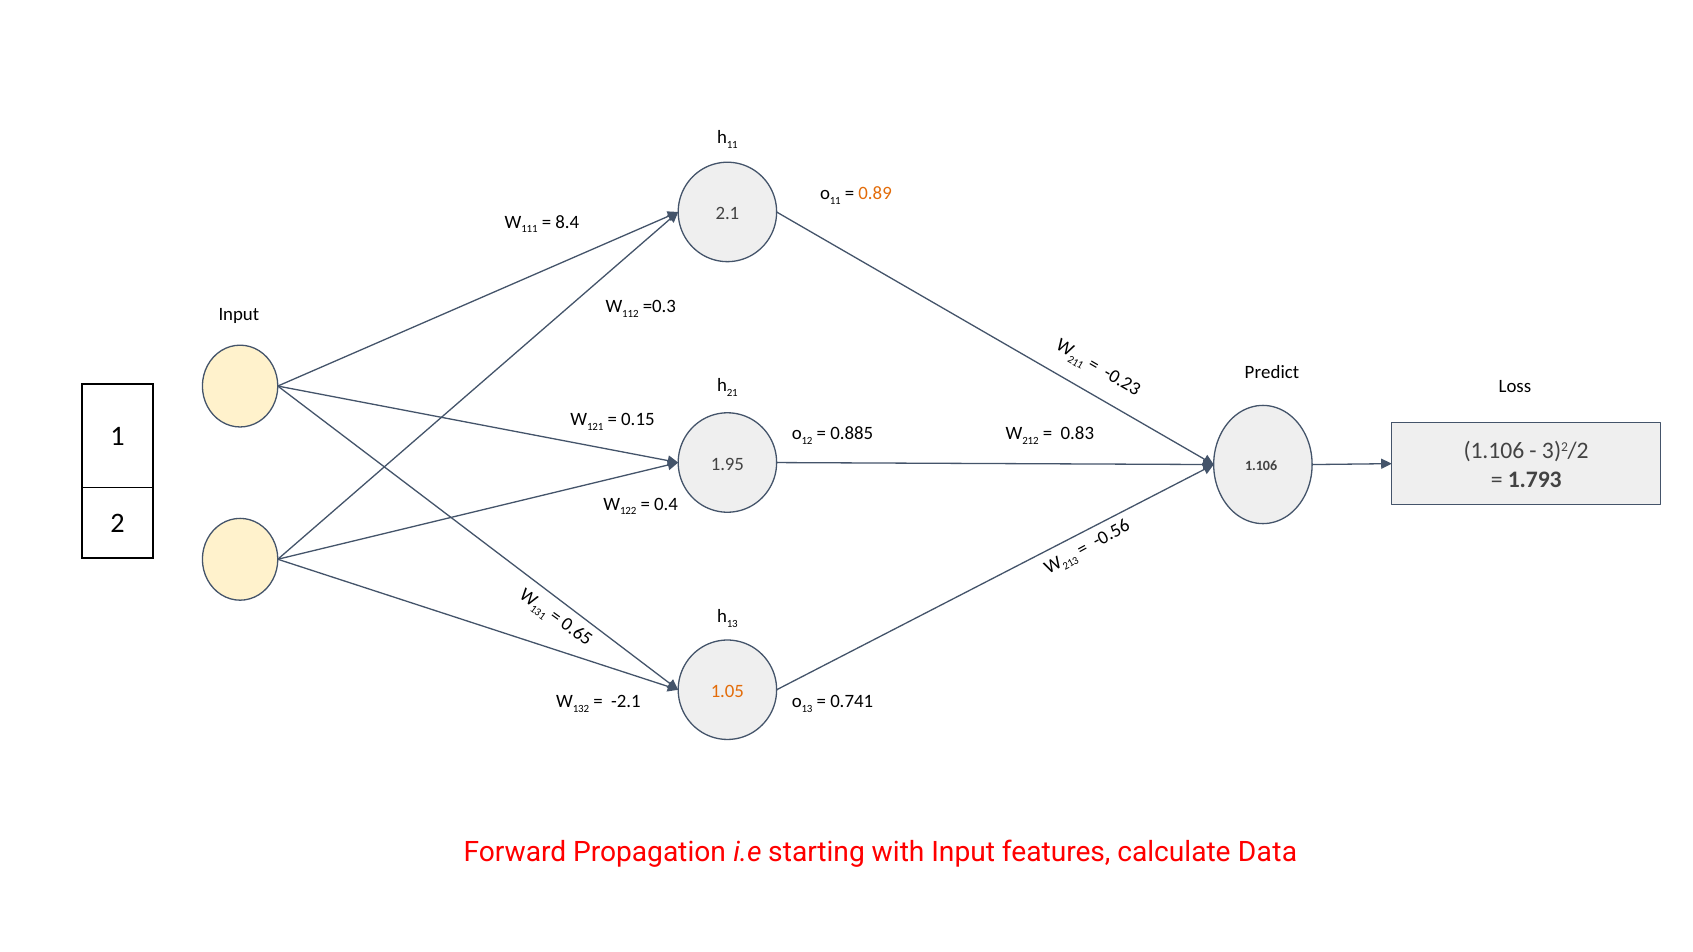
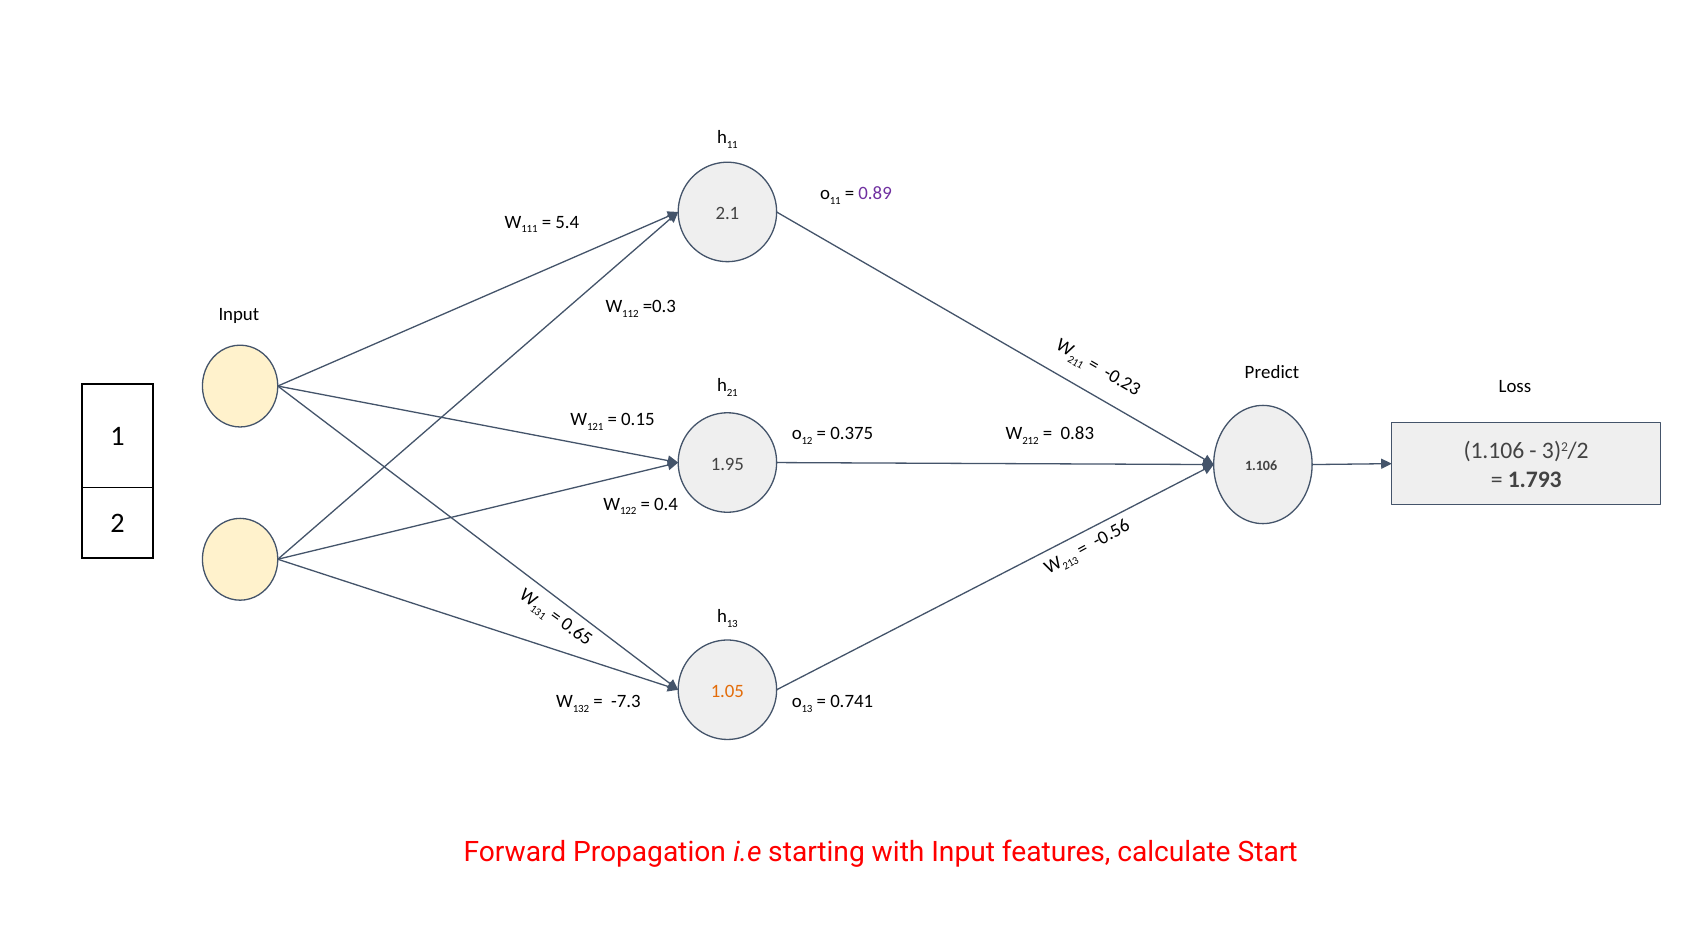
0.89 colour: orange -> purple
8.4: 8.4 -> 5.4
0.885: 0.885 -> 0.375
-2.1: -2.1 -> -7.3
Data: Data -> Start
